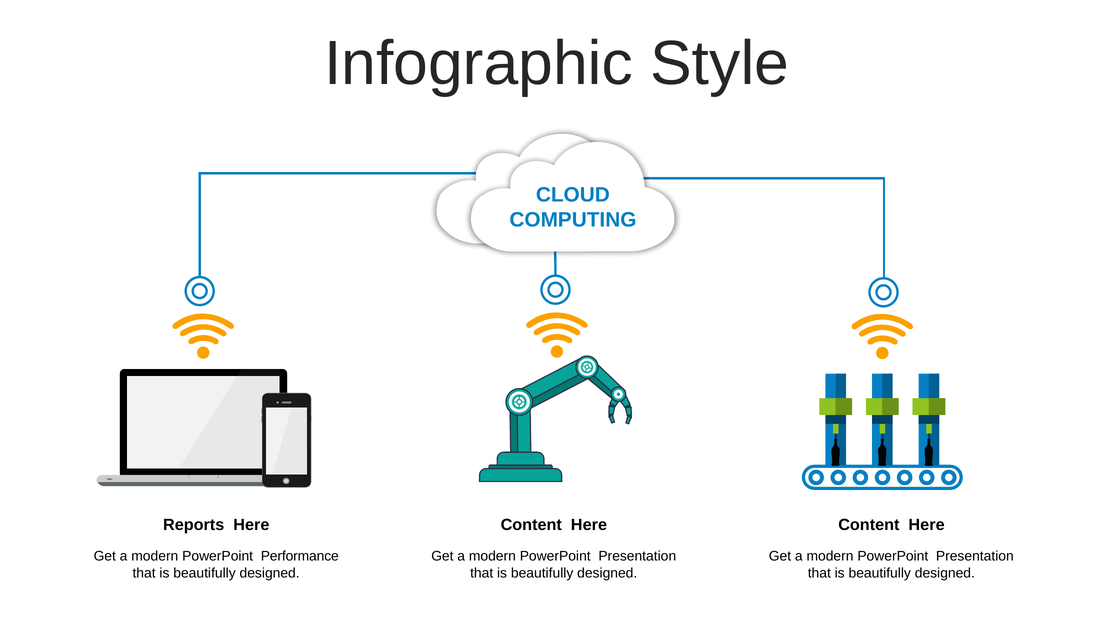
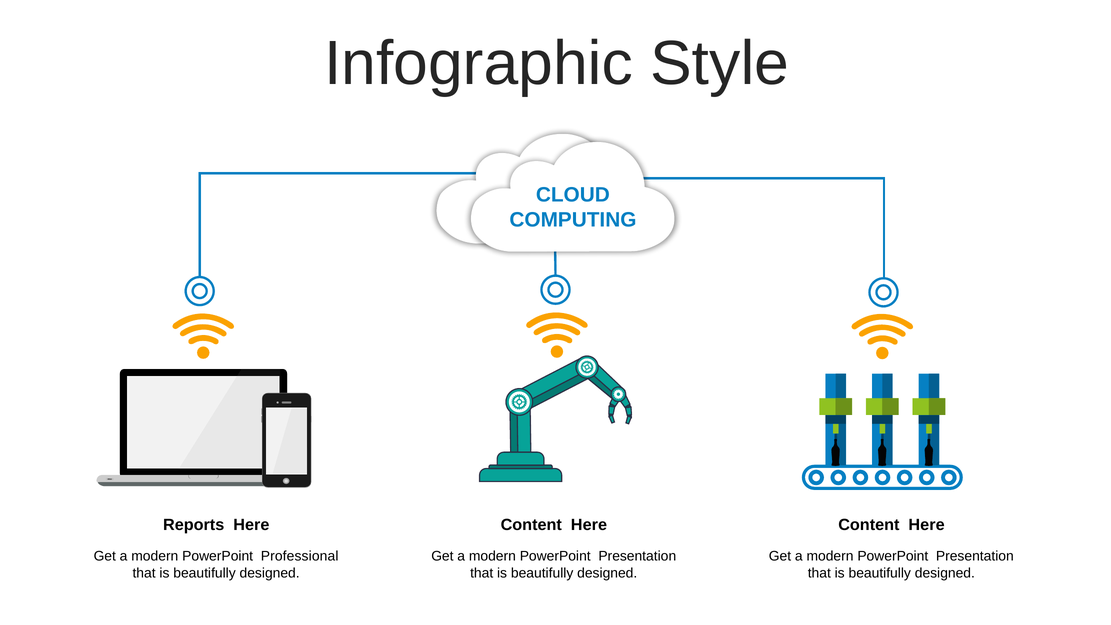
Performance: Performance -> Professional
